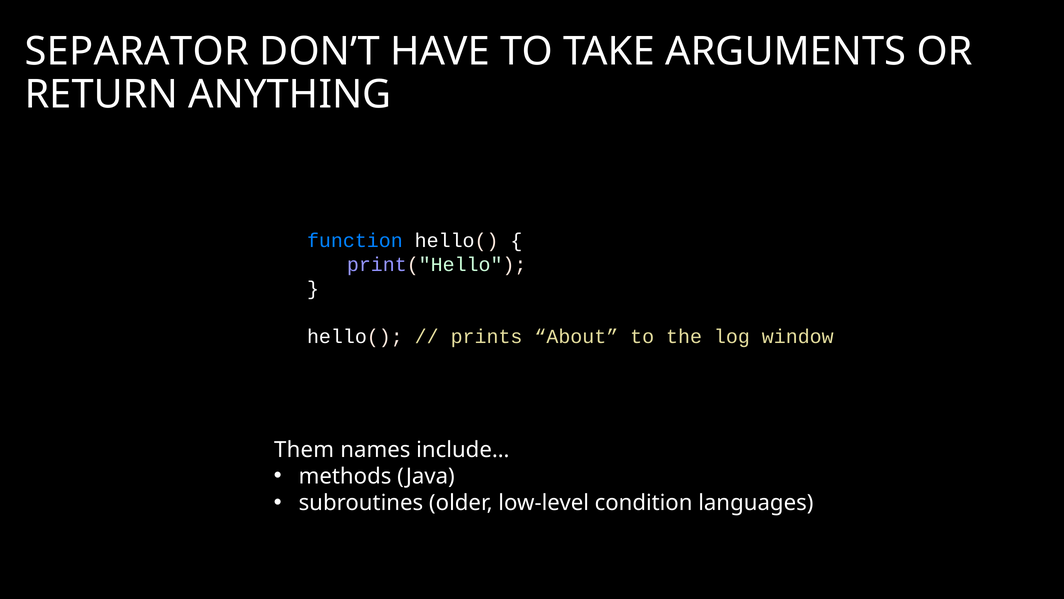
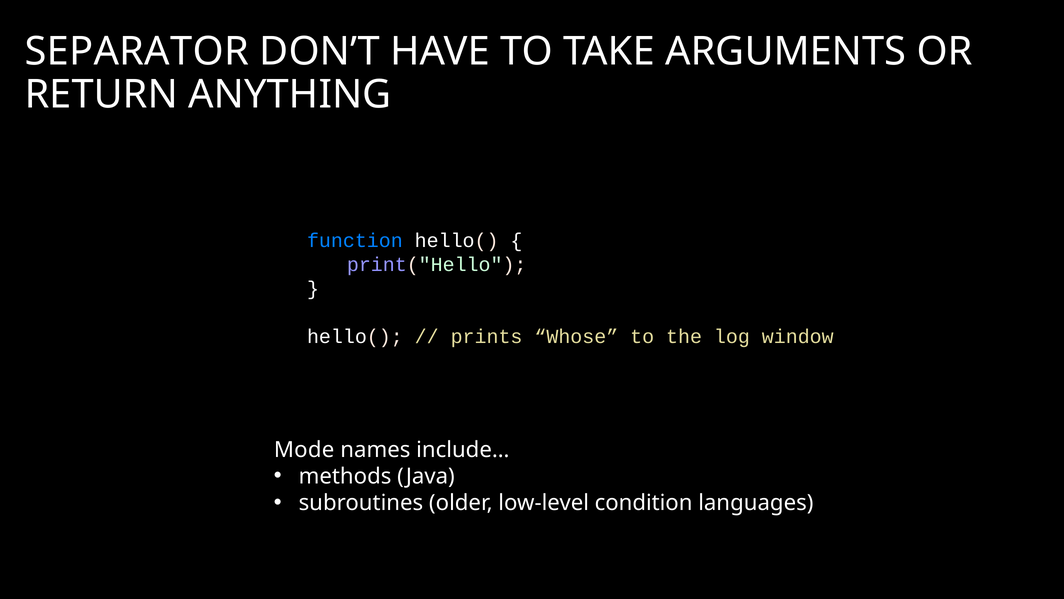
About: About -> Whose
Them: Them -> Mode
